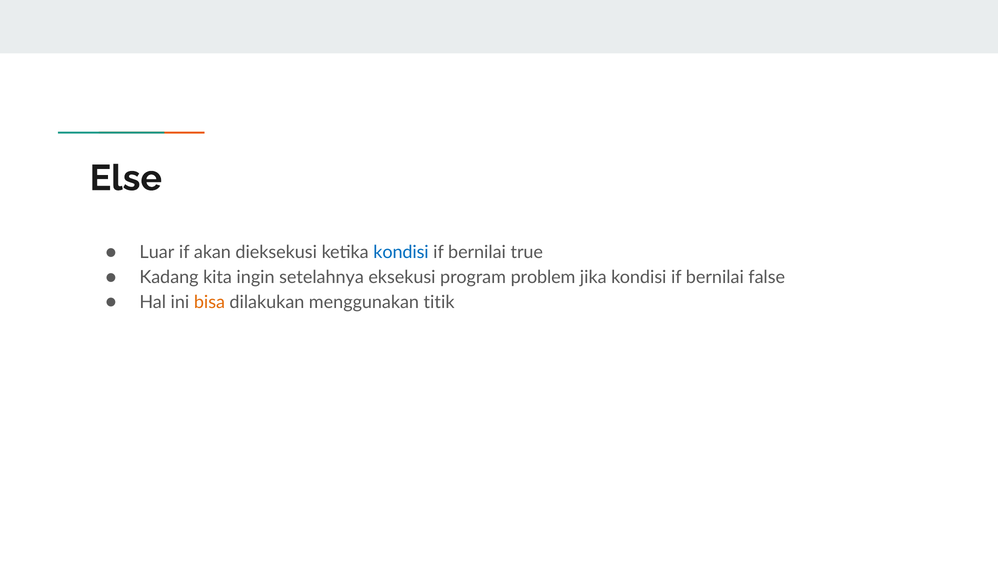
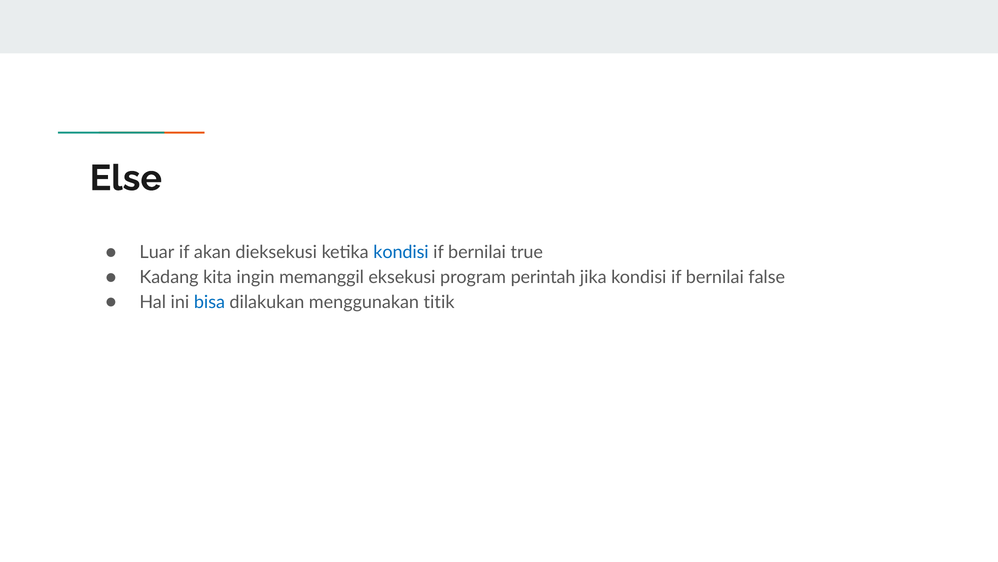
setelahnya: setelahnya -> memanggil
problem: problem -> perintah
bisa colour: orange -> blue
